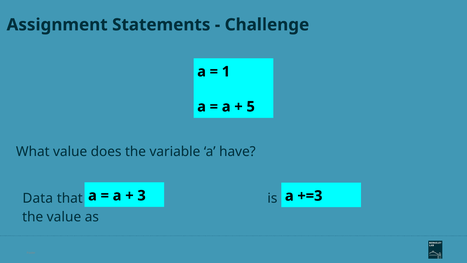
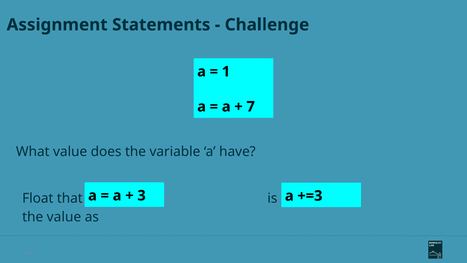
5: 5 -> 7
Data: Data -> Float
